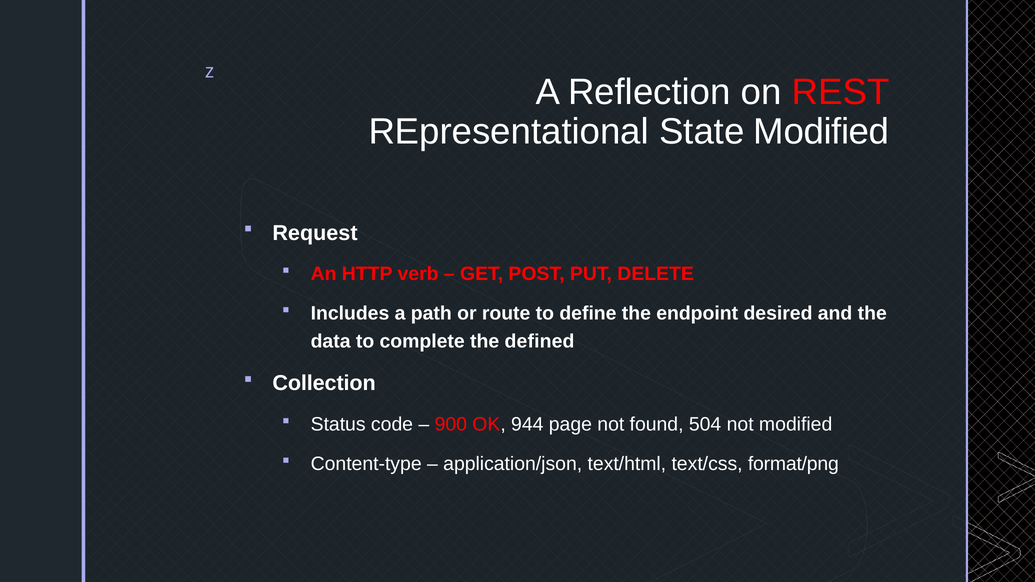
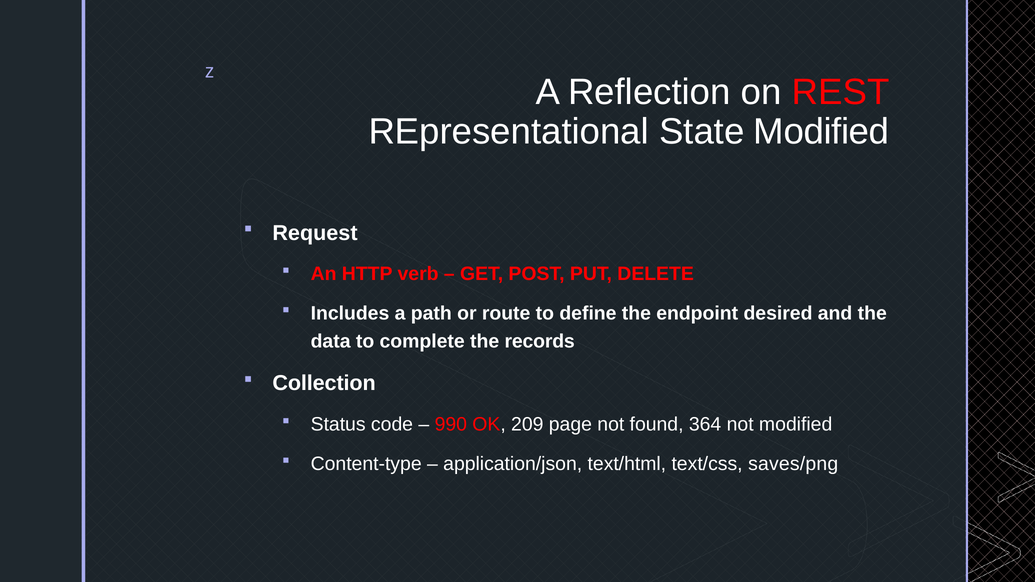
defined: defined -> records
900: 900 -> 990
944: 944 -> 209
504: 504 -> 364
format/png: format/png -> saves/png
